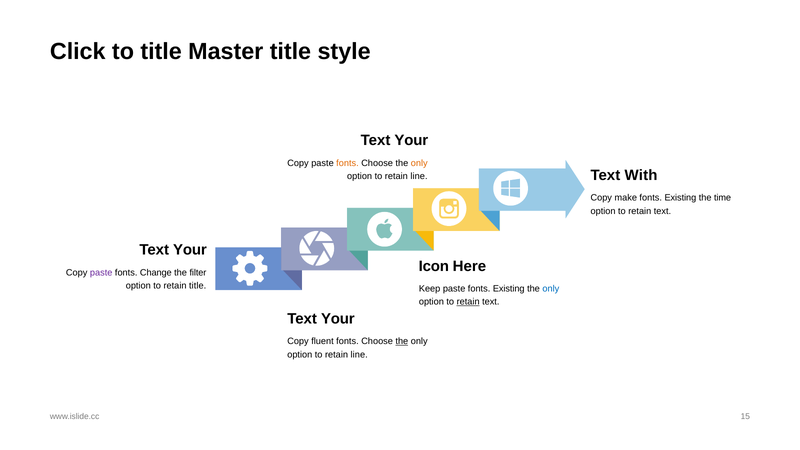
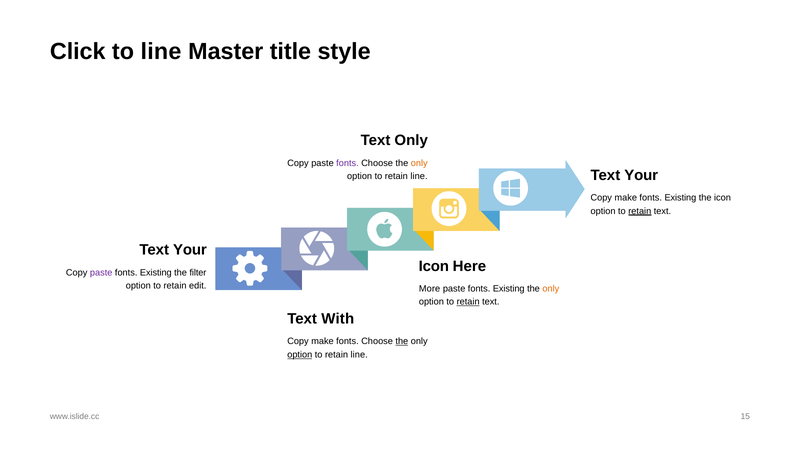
to title: title -> line
Your at (411, 140): Your -> Only
fonts at (347, 163) colour: orange -> purple
With at (641, 175): With -> Your
the time: time -> icon
retain at (640, 211) underline: none -> present
Change at (156, 273): Change -> Existing
retain title: title -> edit
Keep: Keep -> More
only at (551, 289) colour: blue -> orange
Your at (338, 319): Your -> With
fluent at (322, 341): fluent -> make
option at (300, 355) underline: none -> present
